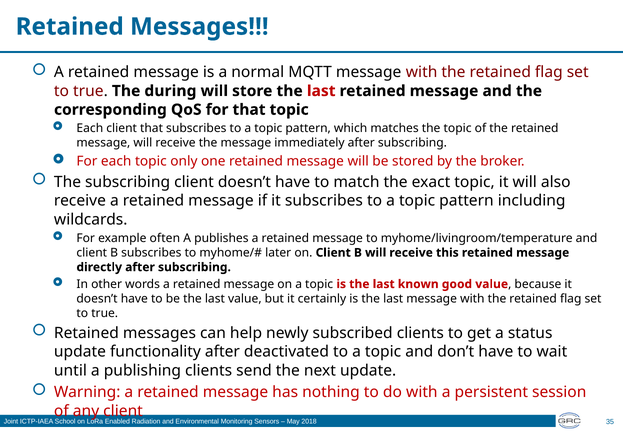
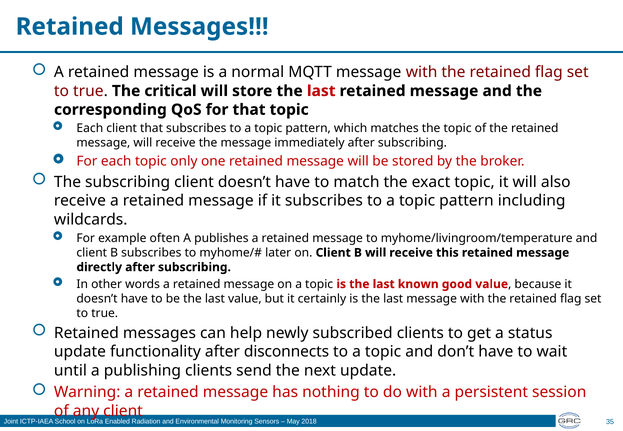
during: during -> critical
deactivated: deactivated -> disconnects
